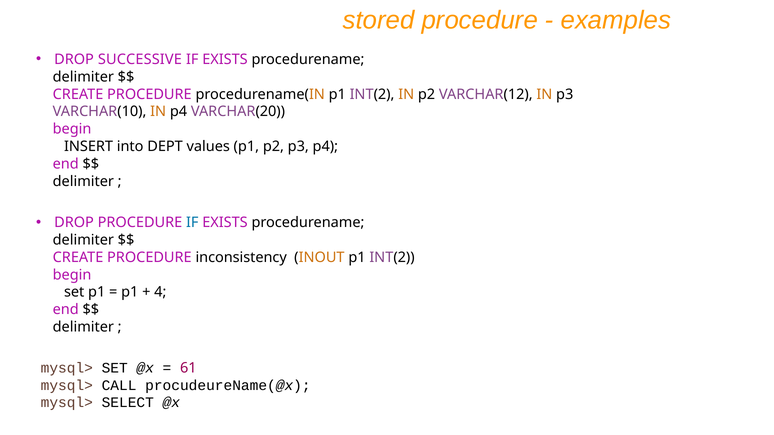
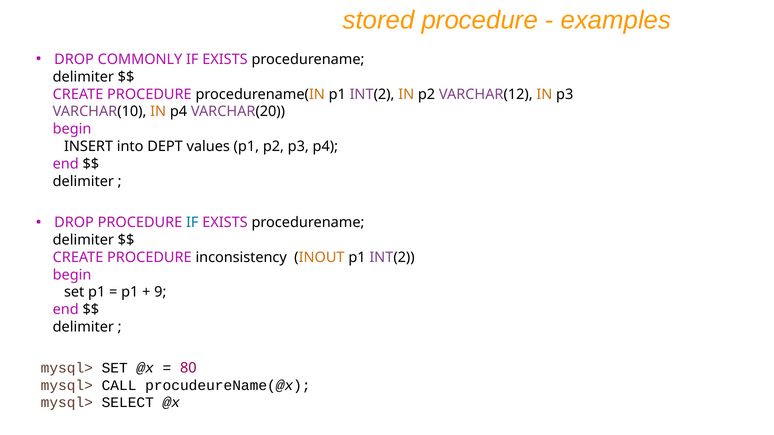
SUCCESSIVE: SUCCESSIVE -> COMMONLY
4: 4 -> 9
61: 61 -> 80
